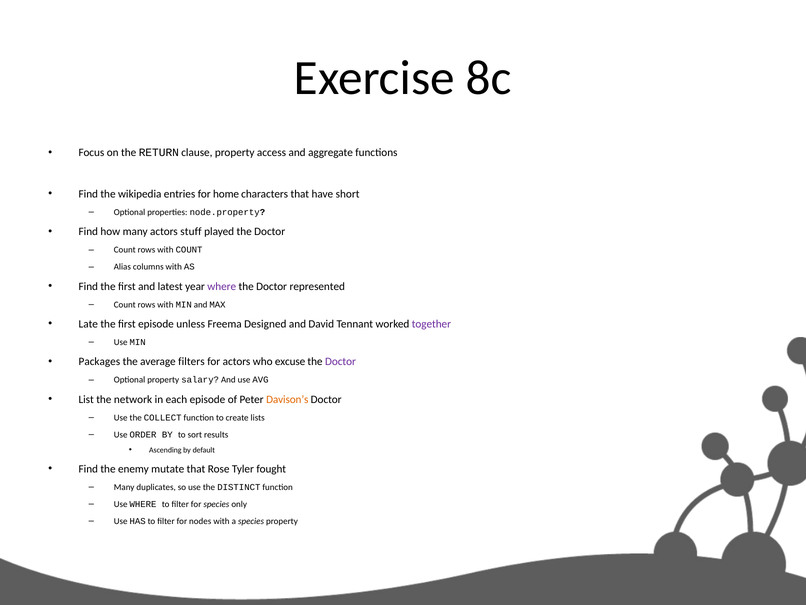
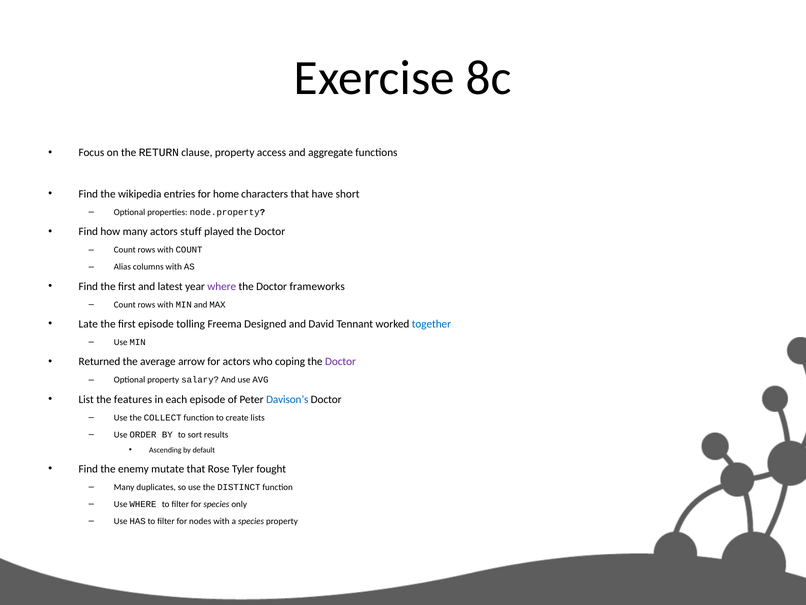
represented: represented -> frameworks
unless: unless -> tolling
together colour: purple -> blue
Packages: Packages -> Returned
filters: filters -> arrow
excuse: excuse -> coping
network: network -> features
Davison’s colour: orange -> blue
